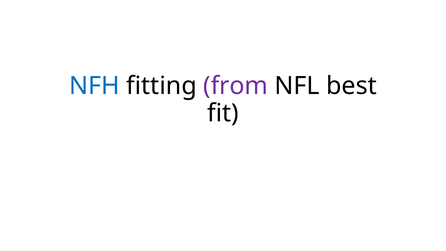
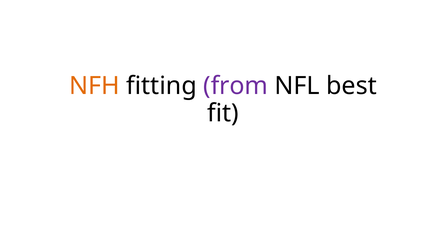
NFH colour: blue -> orange
